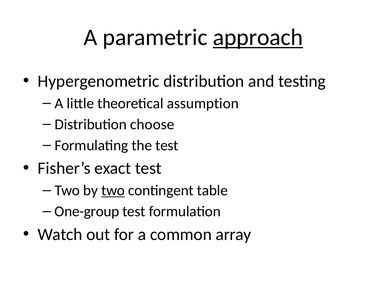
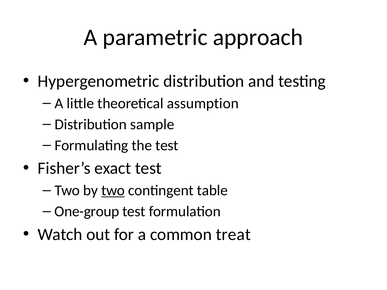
approach underline: present -> none
choose: choose -> sample
array: array -> treat
